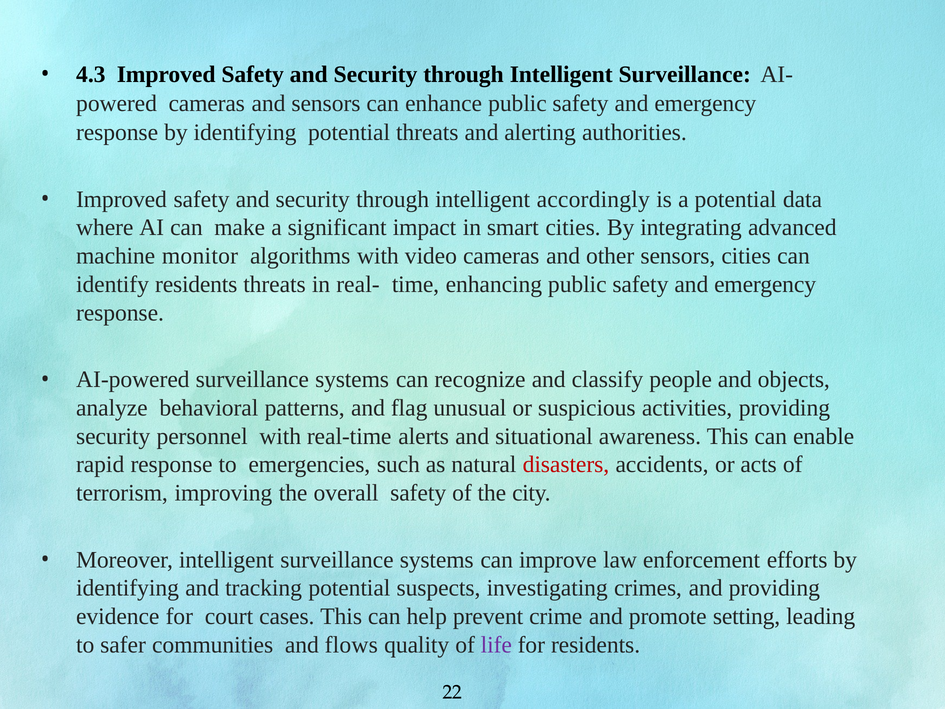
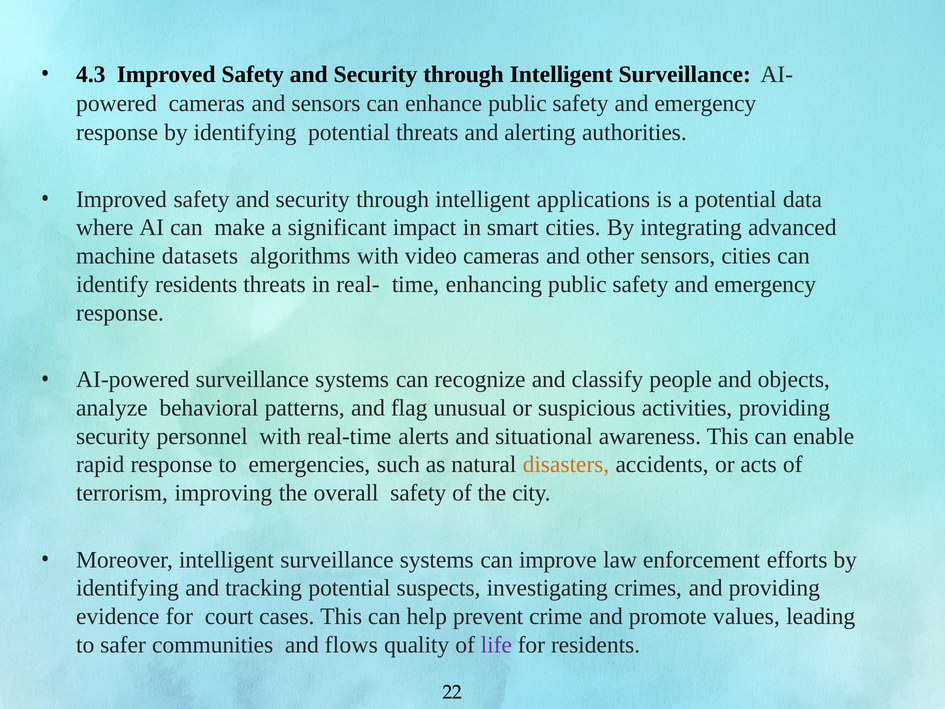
accordingly: accordingly -> applications
monitor: monitor -> datasets
disasters colour: red -> orange
setting: setting -> values
